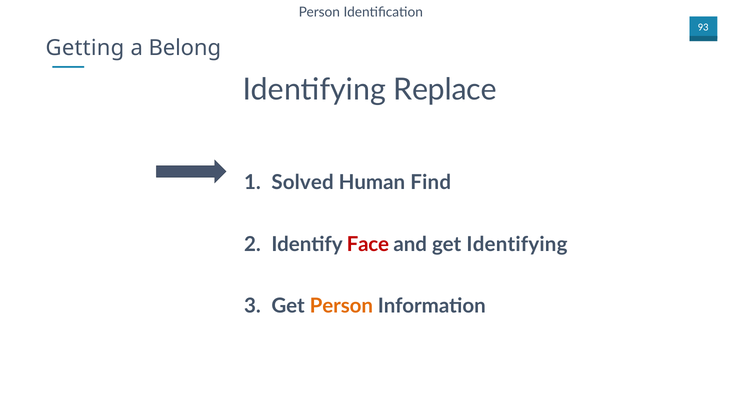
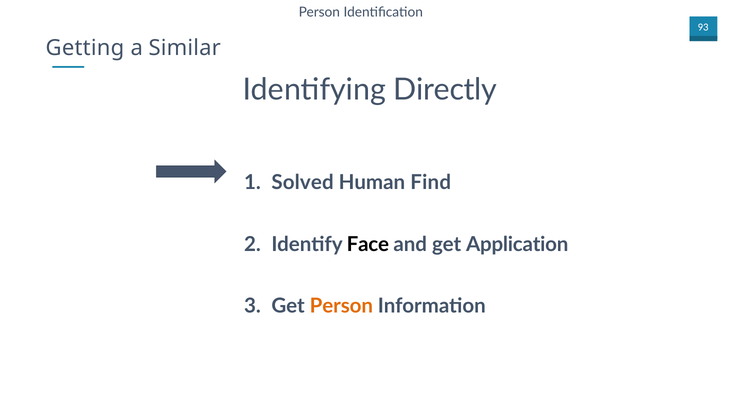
Belong: Belong -> Similar
Replace: Replace -> Directly
Face colour: red -> black
get Identifying: Identifying -> Application
